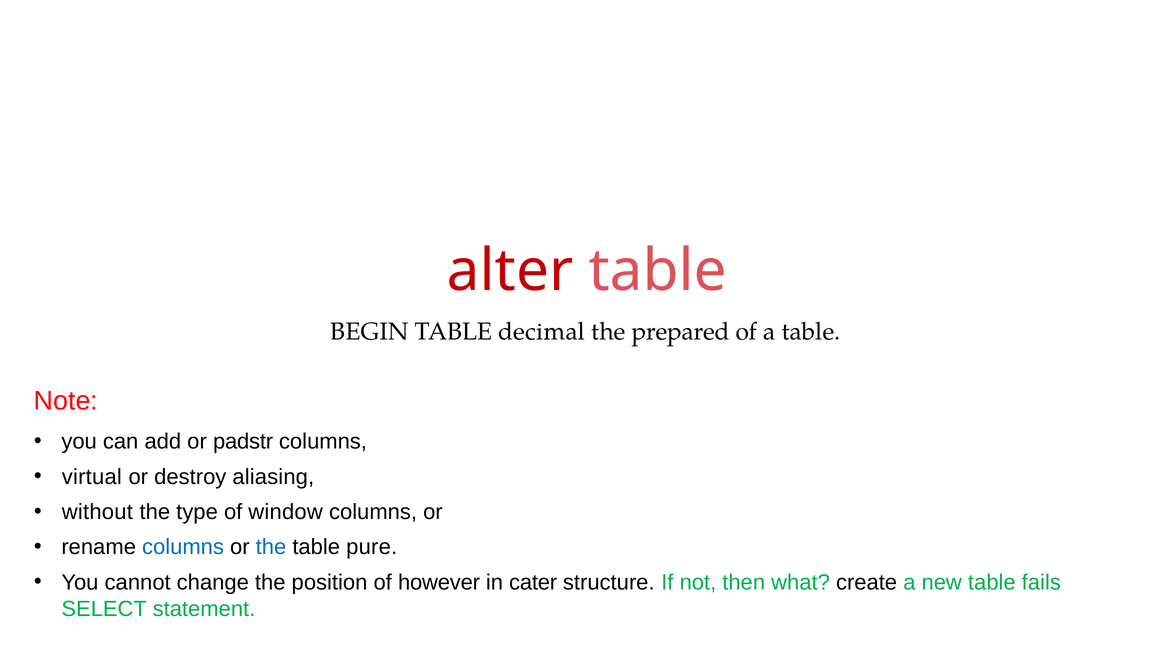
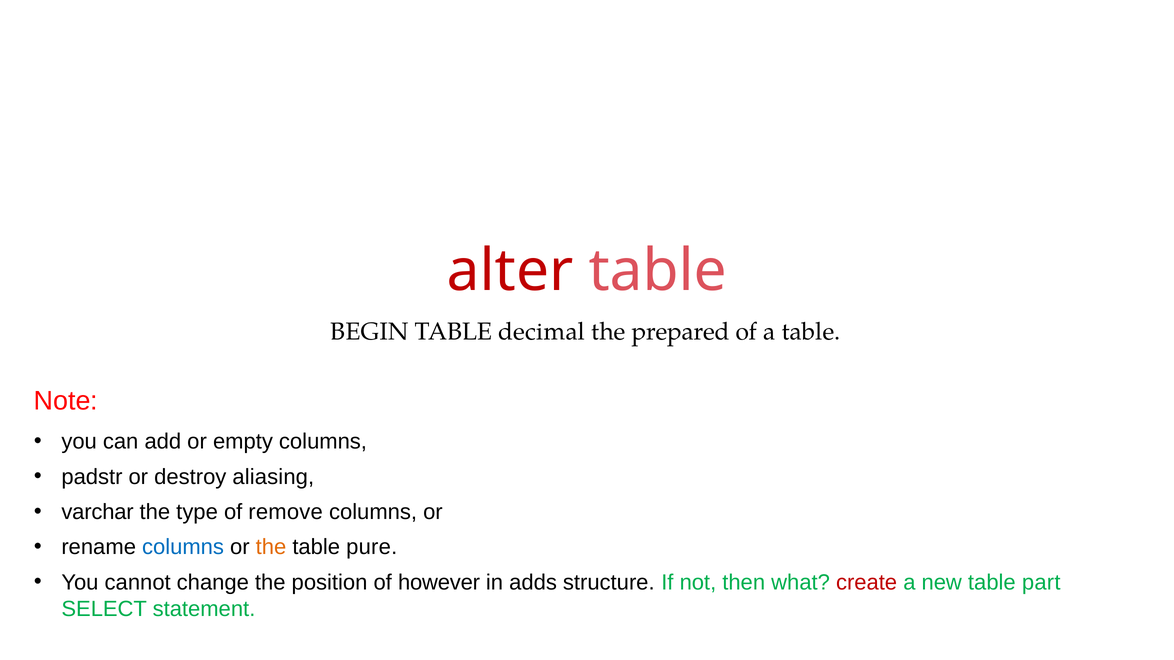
padstr: padstr -> empty
virtual: virtual -> padstr
without: without -> varchar
window: window -> remove
the at (271, 547) colour: blue -> orange
cater: cater -> adds
create colour: black -> red
fails: fails -> part
